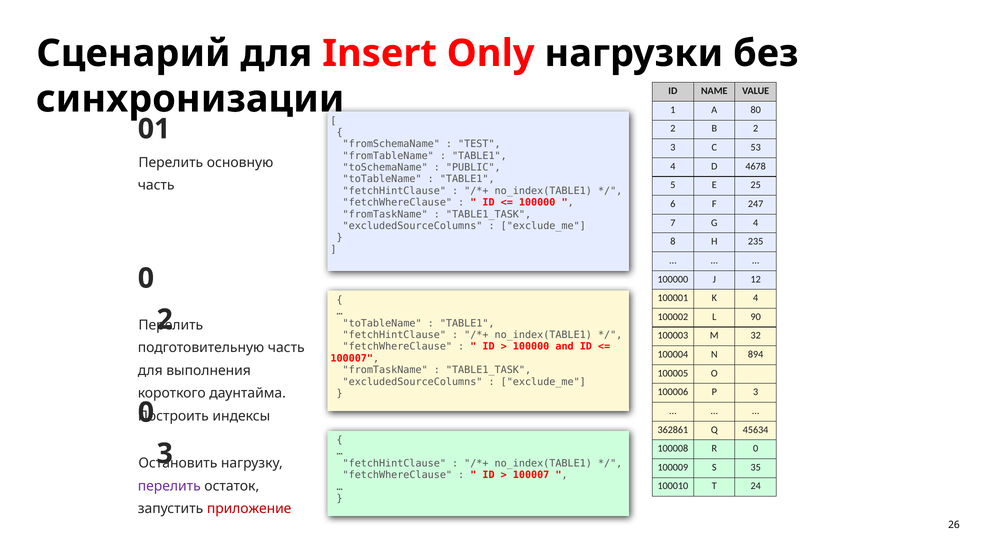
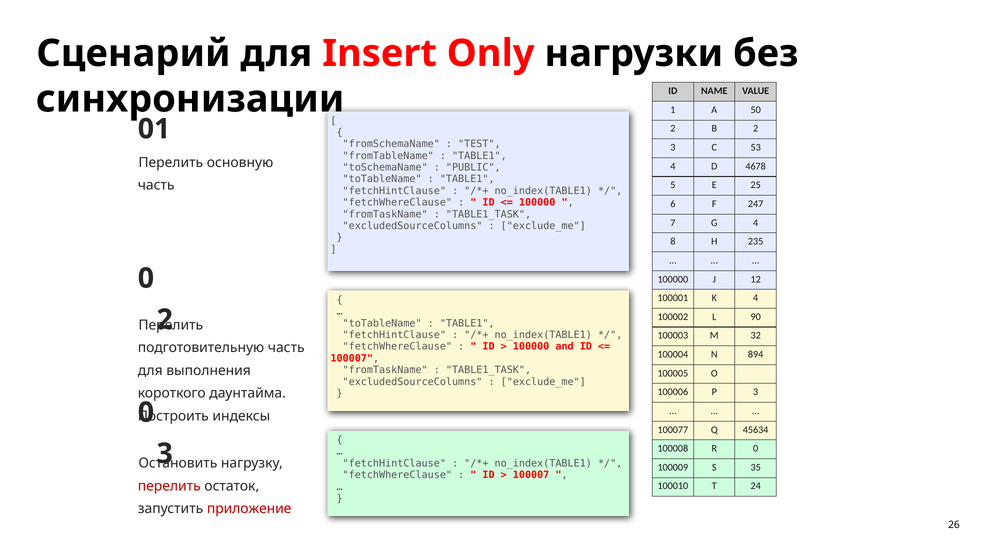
80: 80 -> 50
362861: 362861 -> 100077
перелить at (169, 486) colour: purple -> red
